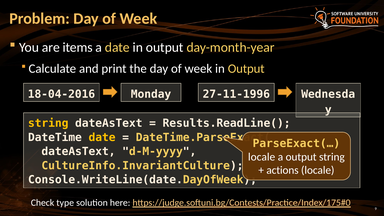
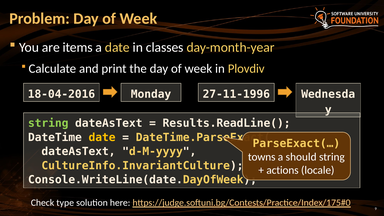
date in output: output -> classes
week in Output: Output -> Plovdiv
string at (48, 123) colour: yellow -> light green
locale at (262, 157): locale -> towns
a output: output -> should
